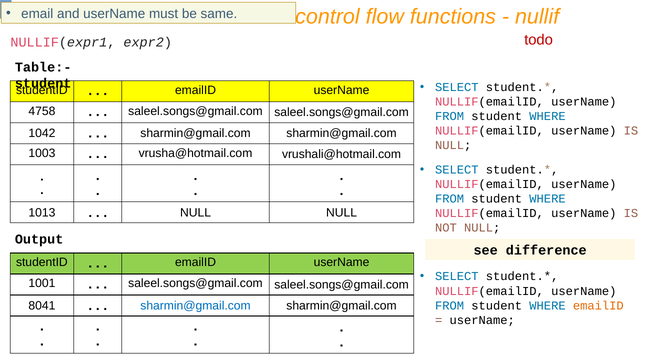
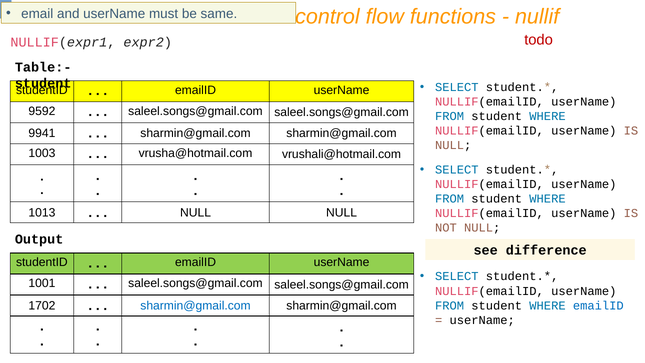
4758: 4758 -> 9592
1042: 1042 -> 9941
8041: 8041 -> 1702
emailID at (598, 305) colour: orange -> blue
